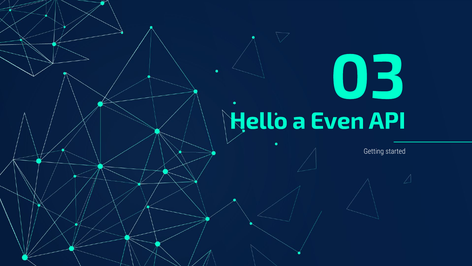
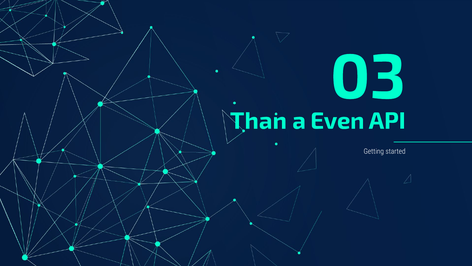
Hello: Hello -> Than
